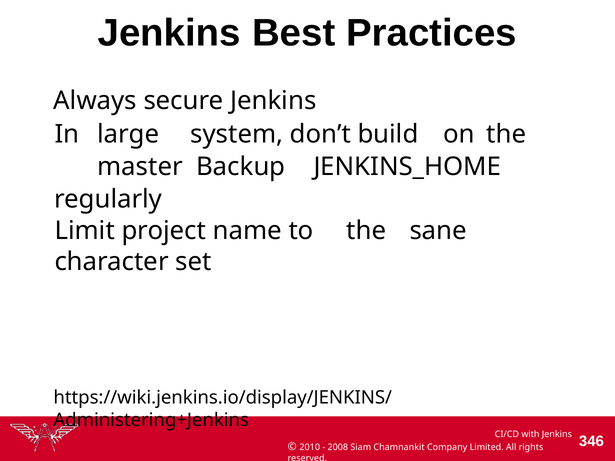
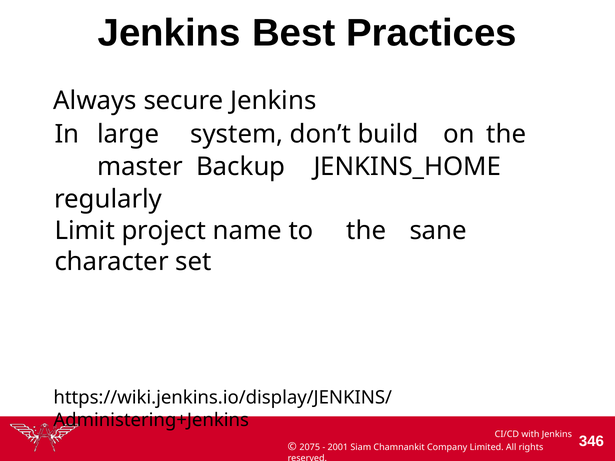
2010: 2010 -> 2075
2008: 2008 -> 2001
